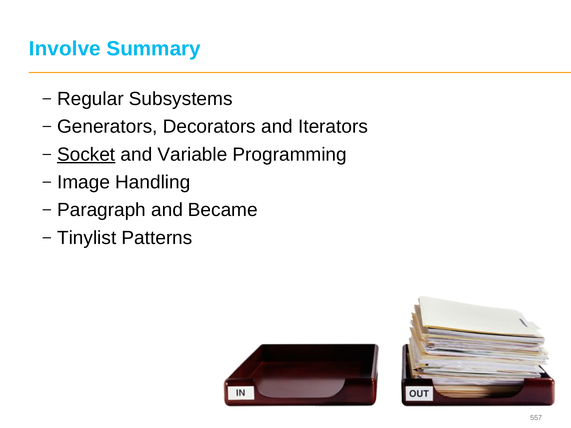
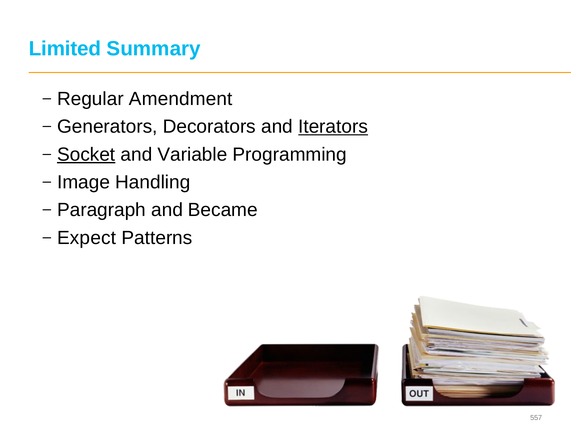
Involve: Involve -> Limited
Subsystems: Subsystems -> Amendment
Iterators underline: none -> present
Tinylist: Tinylist -> Expect
